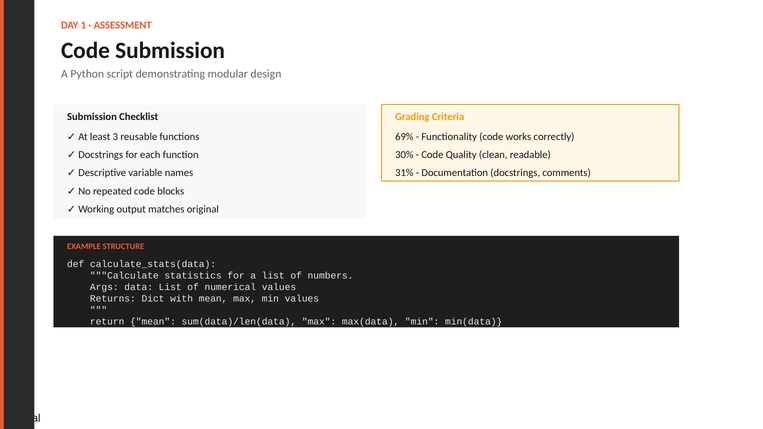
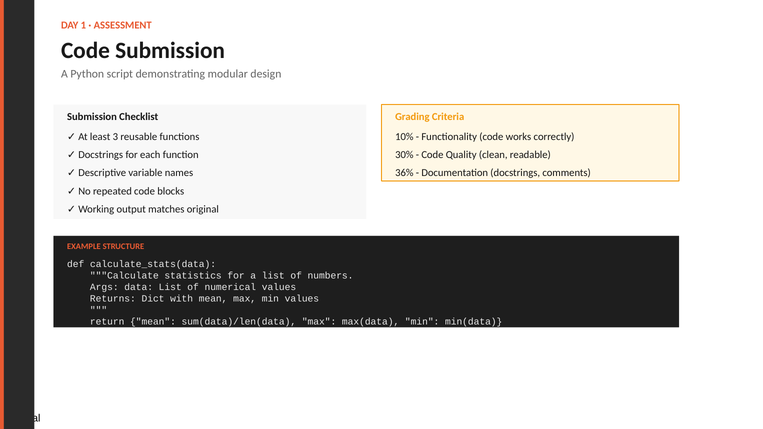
69%: 69% -> 10%
31%: 31% -> 36%
